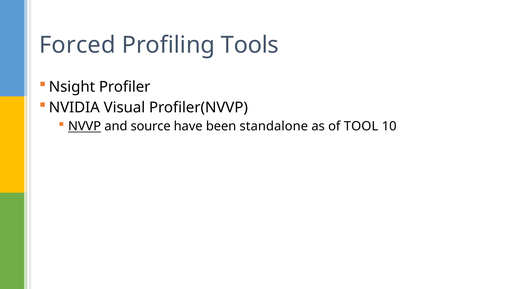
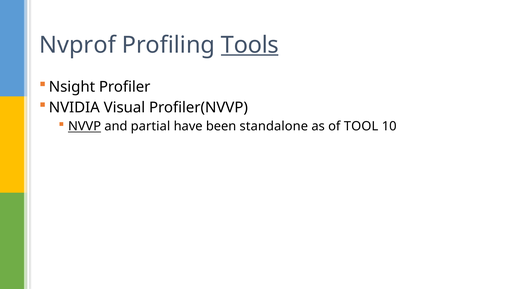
Forced: Forced -> Nvprof
Tools underline: none -> present
source: source -> partial
